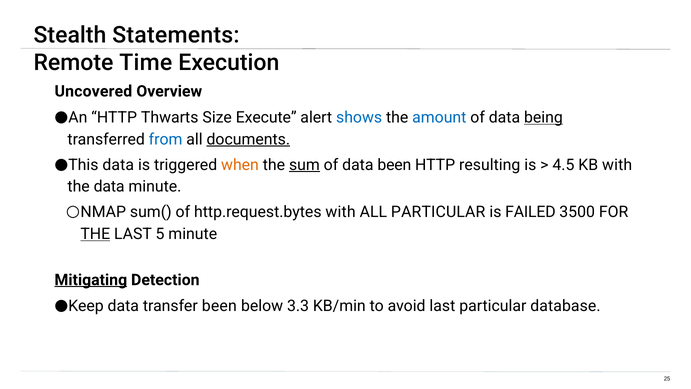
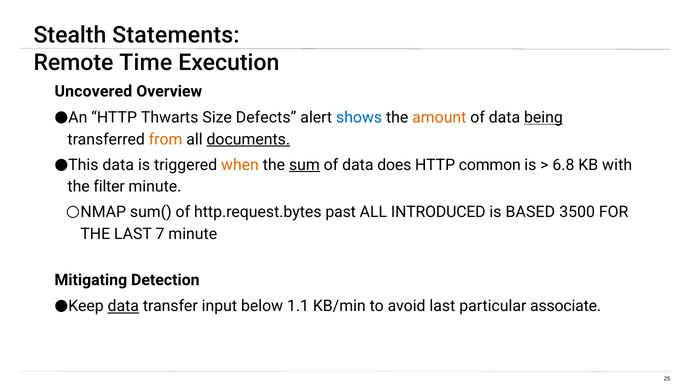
Execute: Execute -> Defects
amount colour: blue -> orange
from colour: blue -> orange
data been: been -> does
resulting: resulting -> common
4.5: 4.5 -> 6.8
the data: data -> filter
http.request.bytes with: with -> past
ALL PARTICULAR: PARTICULAR -> INTRODUCED
FAILED: FAILED -> BASED
THE at (95, 234) underline: present -> none
5: 5 -> 7
Mitigating underline: present -> none
data at (123, 306) underline: none -> present
transfer been: been -> input
3.3: 3.3 -> 1.1
database: database -> associate
